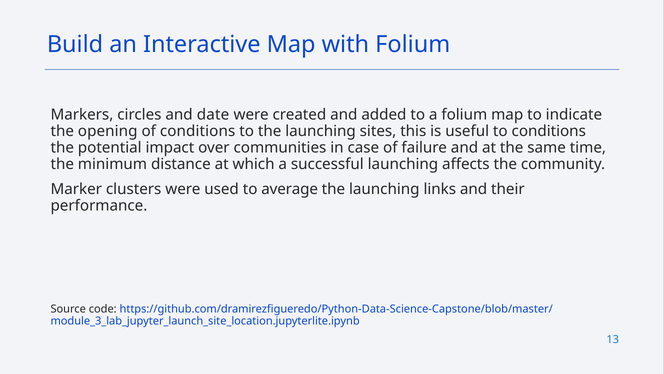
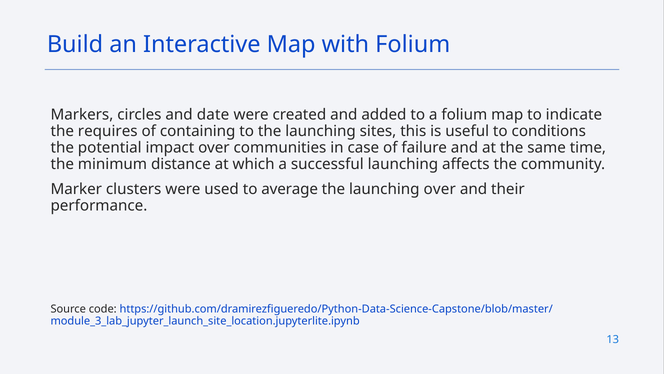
opening: opening -> requires
of conditions: conditions -> containing
launching links: links -> over
